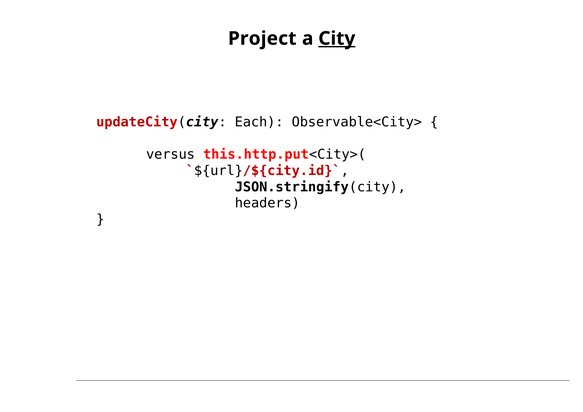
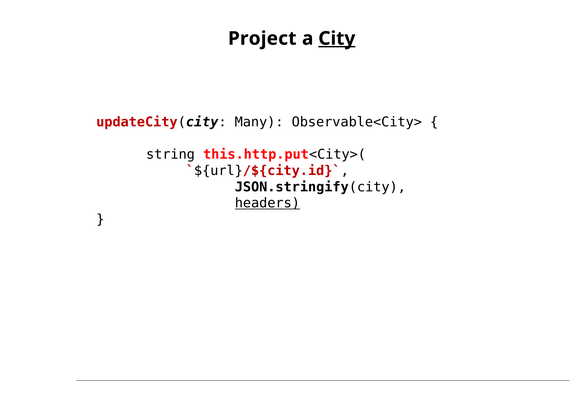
Each: Each -> Many
versus: versus -> string
headers underline: none -> present
